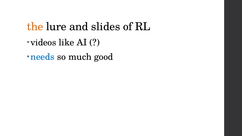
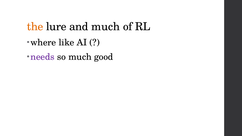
and slides: slides -> much
videos: videos -> where
needs colour: blue -> purple
